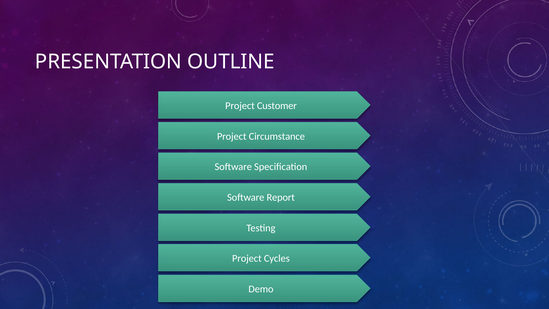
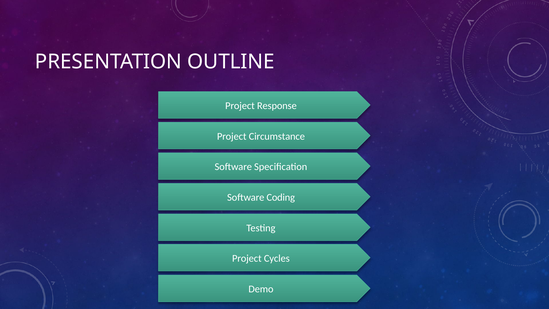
Customer: Customer -> Response
Report: Report -> Coding
